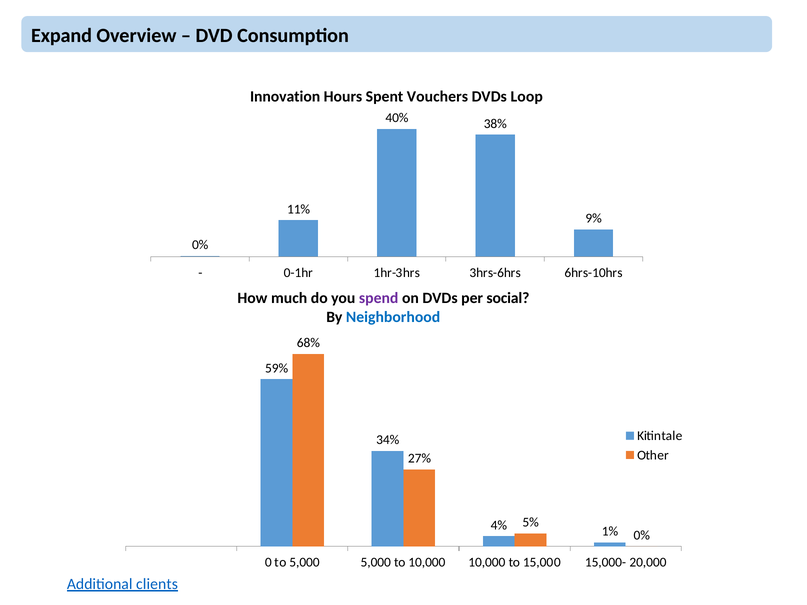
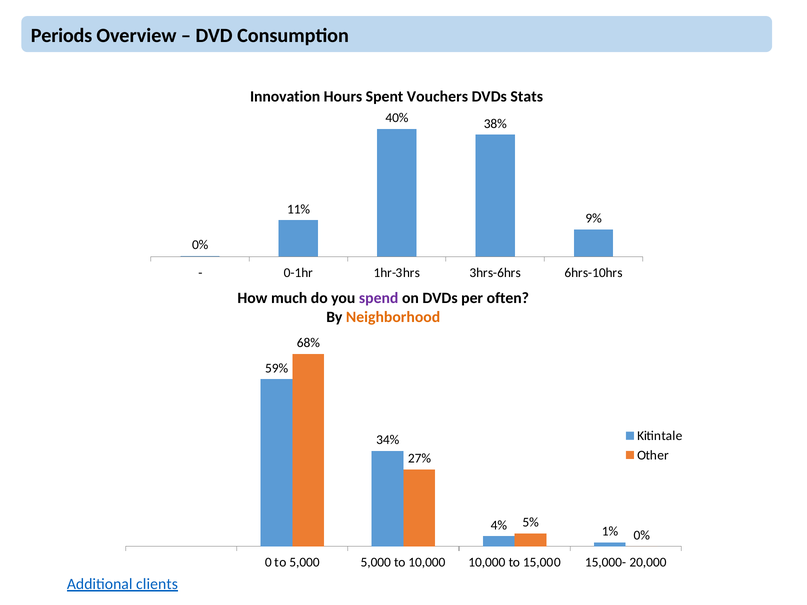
Expand: Expand -> Periods
Loop: Loop -> Stats
social: social -> often
Neighborhood colour: blue -> orange
